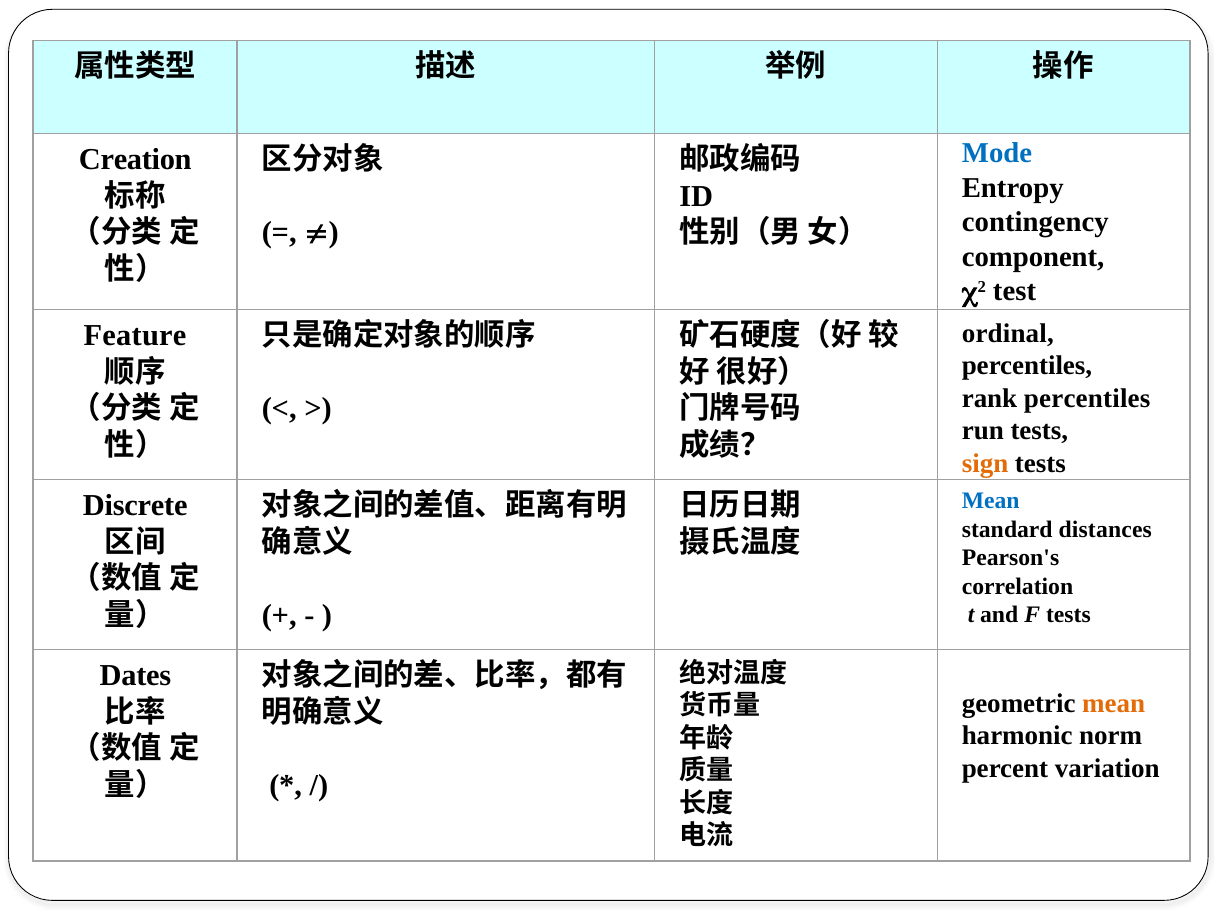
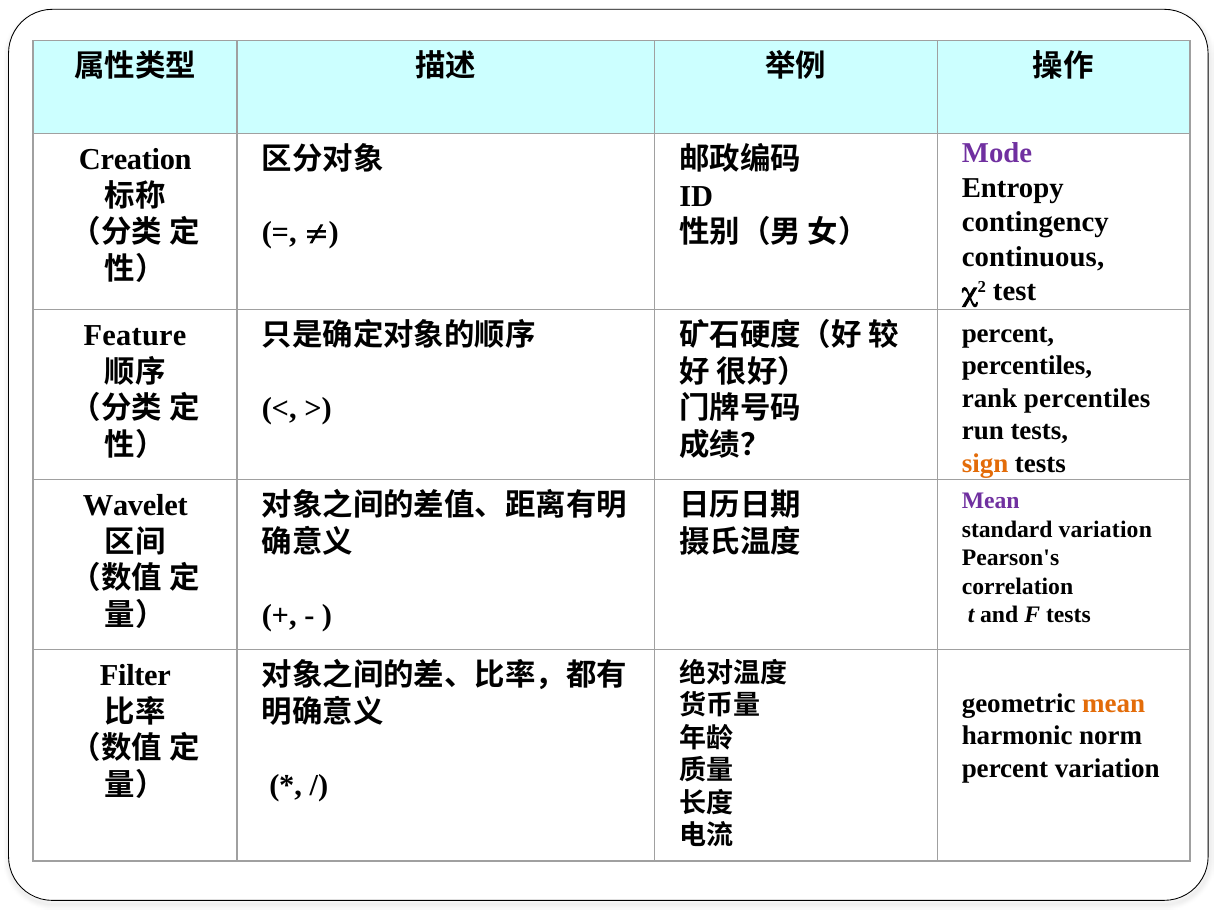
Mode colour: blue -> purple
component: component -> continuous
ordinal at (1008, 333): ordinal -> percent
Mean at (991, 501) colour: blue -> purple
Discrete: Discrete -> Wavelet
standard distances: distances -> variation
Dates: Dates -> Filter
